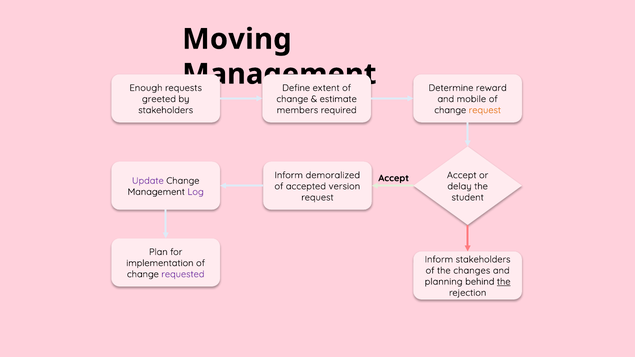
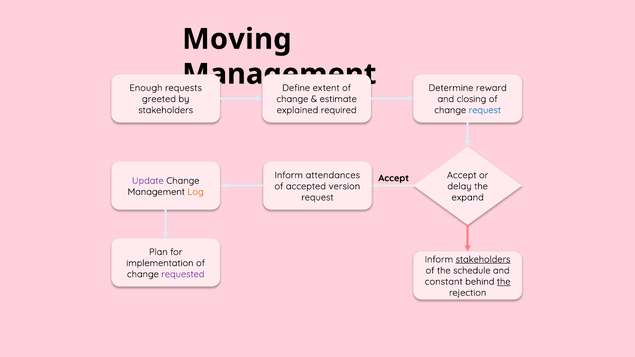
mobile: mobile -> closing
members: members -> explained
request at (485, 110) colour: orange -> blue
demoralized: demoralized -> attendances
Log colour: purple -> orange
student: student -> expand
stakeholders at (483, 260) underline: none -> present
changes: changes -> schedule
planning: planning -> constant
